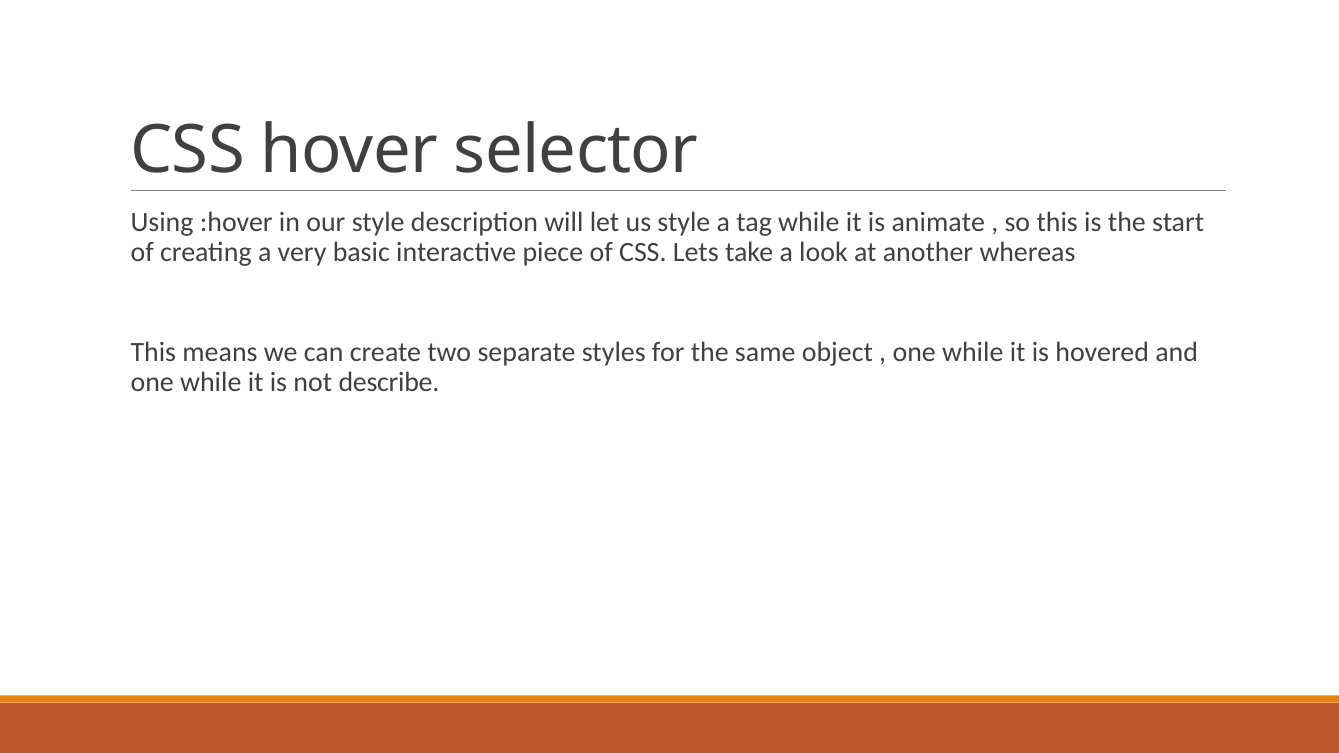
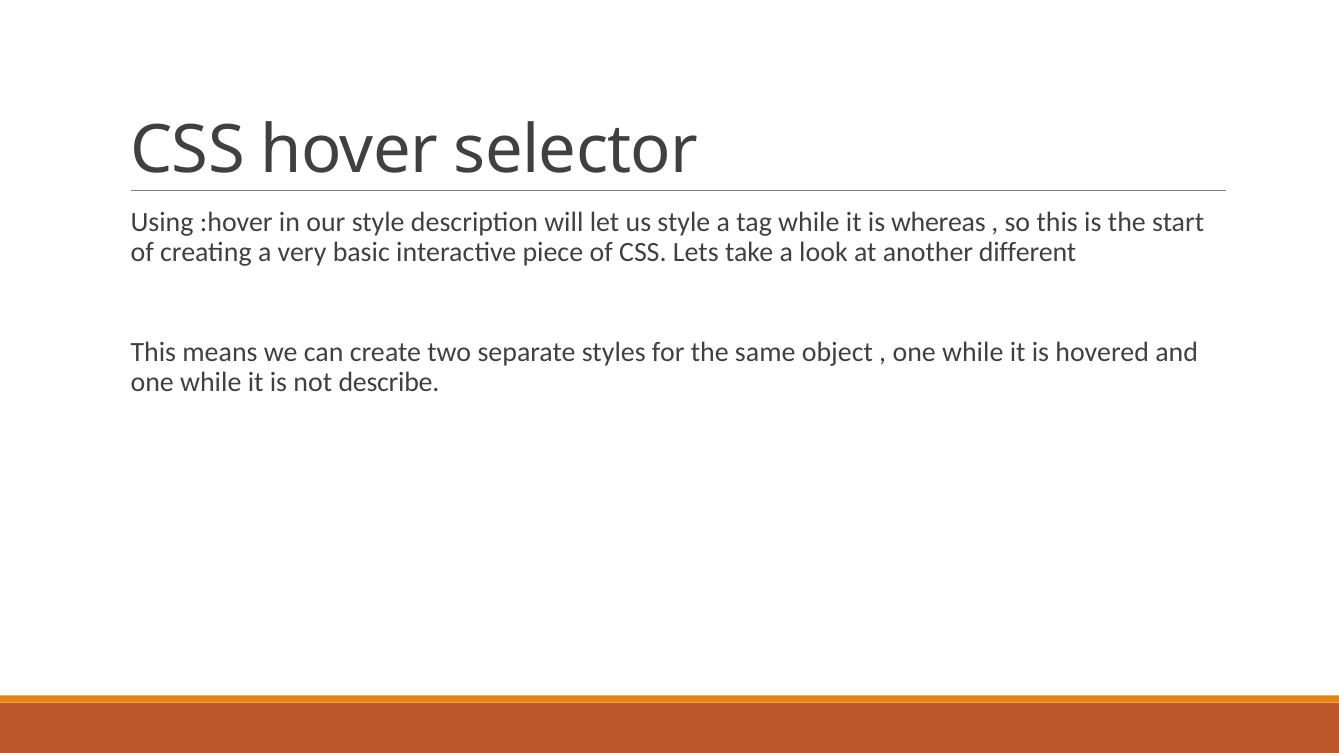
animate: animate -> whereas
whereas: whereas -> different
